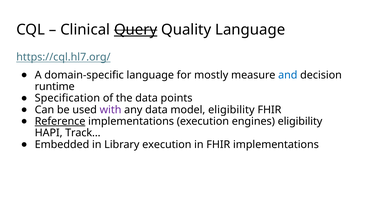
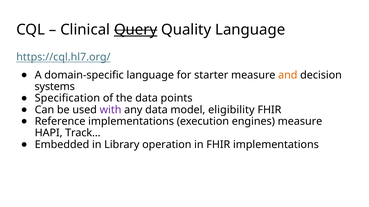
mostly: mostly -> starter
and colour: blue -> orange
runtime: runtime -> systems
Reference underline: present -> none
engines eligibility: eligibility -> measure
Library execution: execution -> operation
